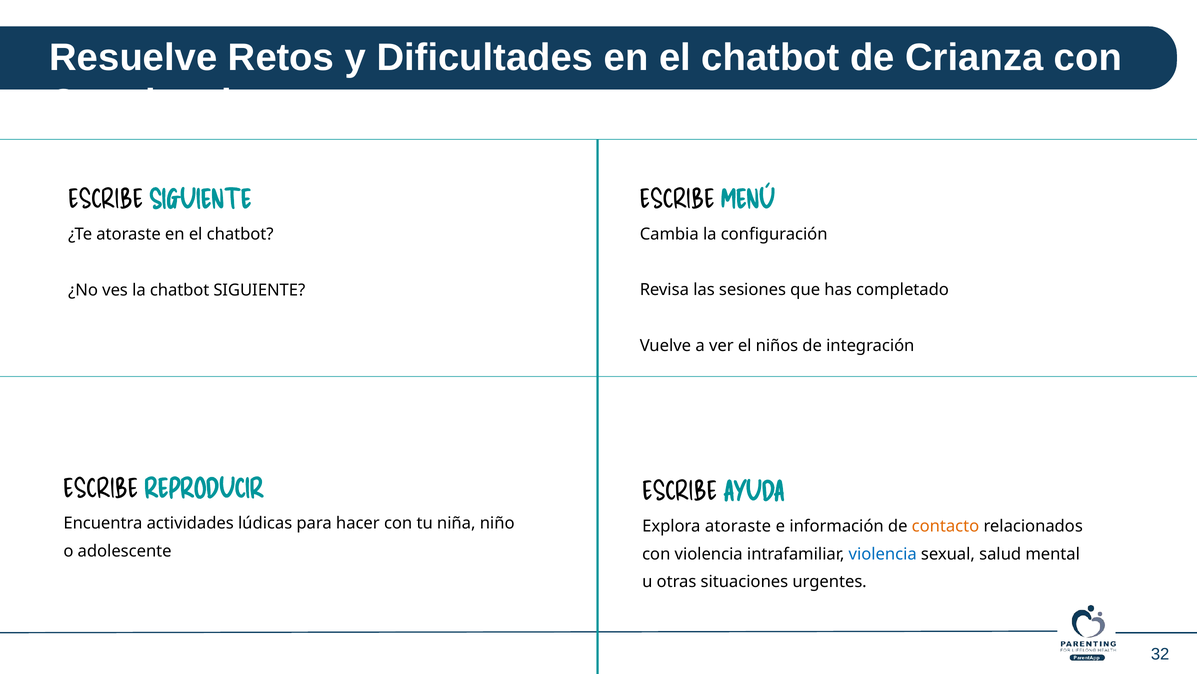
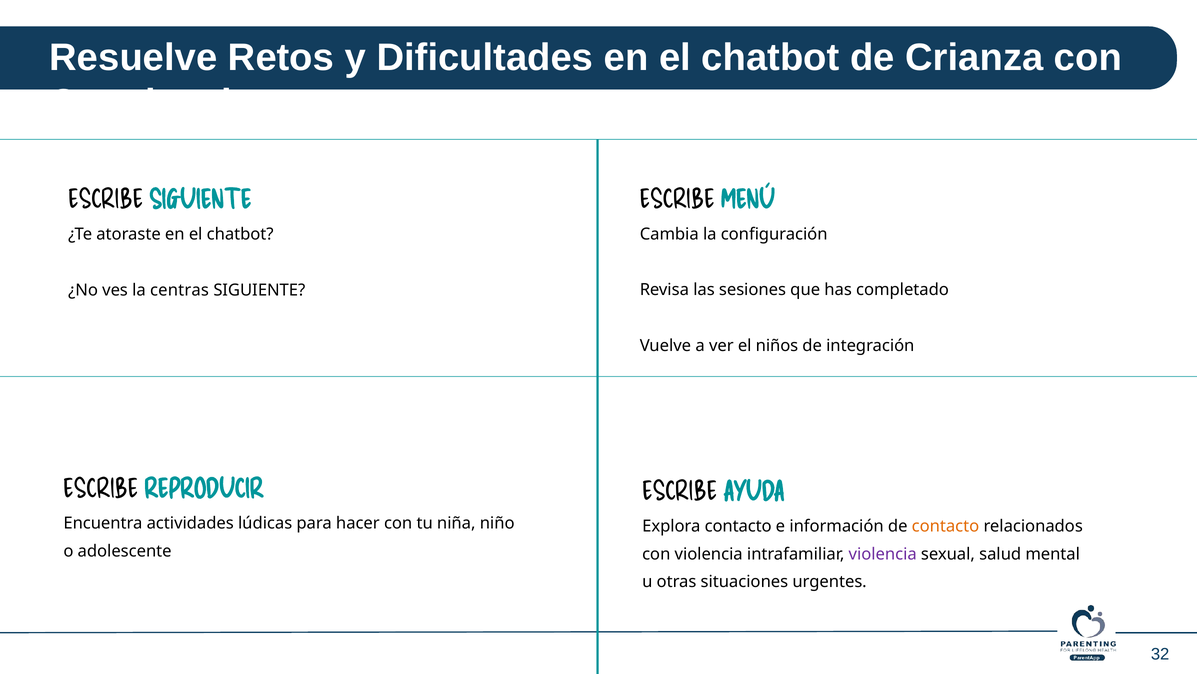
la chatbot: chatbot -> centras
Explora atoraste: atoraste -> contacto
violencia at (883, 553) colour: blue -> purple
